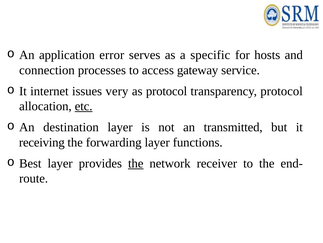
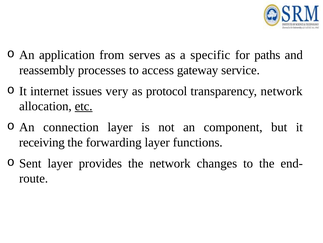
error: error -> from
hosts: hosts -> paths
connection: connection -> reassembly
transparency protocol: protocol -> network
destination: destination -> connection
transmitted: transmitted -> component
Best: Best -> Sent
the at (136, 163) underline: present -> none
receiver: receiver -> changes
